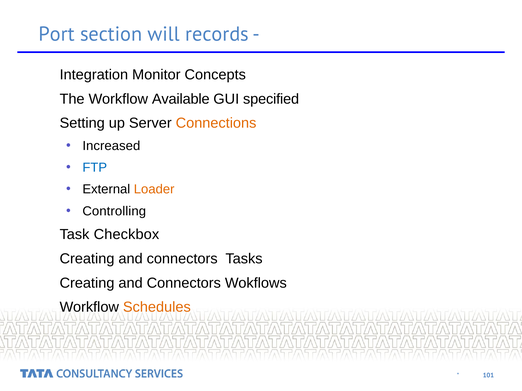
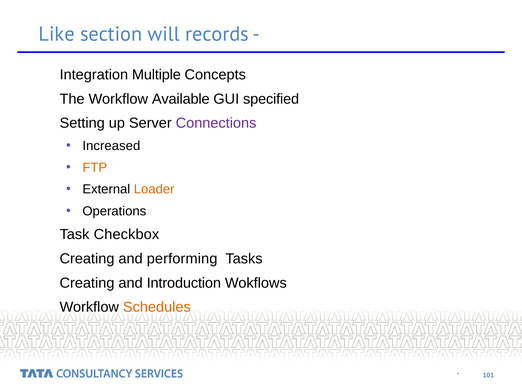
Port: Port -> Like
Monitor: Monitor -> Multiple
Connections colour: orange -> purple
FTP colour: blue -> orange
Controlling: Controlling -> Operations
connectors at (182, 259): connectors -> performing
Connectors at (184, 283): Connectors -> Introduction
